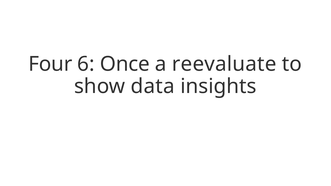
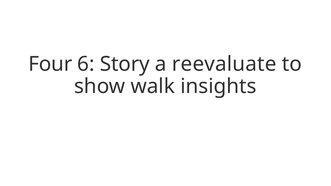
Once: Once -> Story
data: data -> walk
